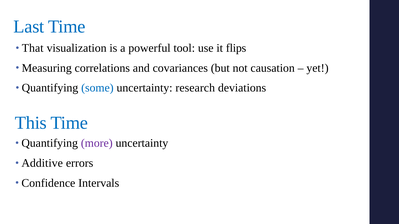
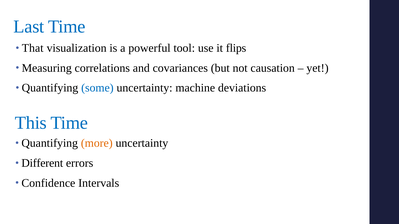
research: research -> machine
more colour: purple -> orange
Additive: Additive -> Different
